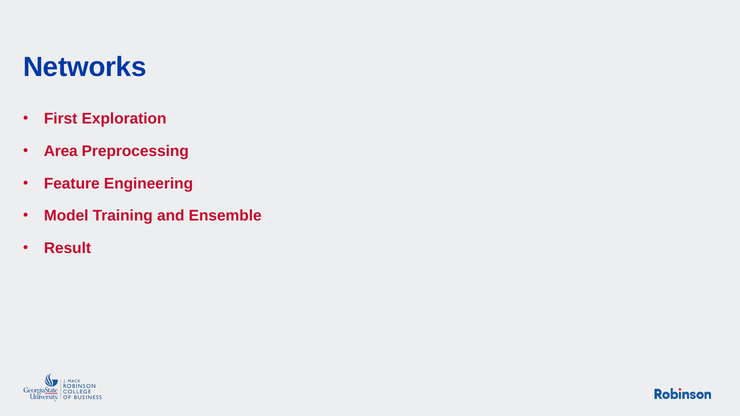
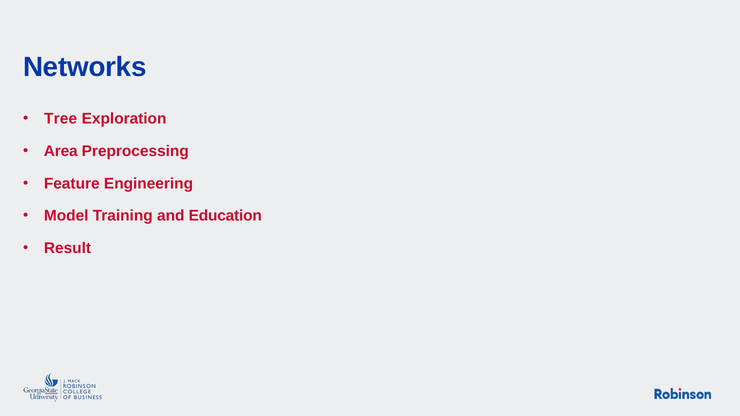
First: First -> Tree
Ensemble: Ensemble -> Education
